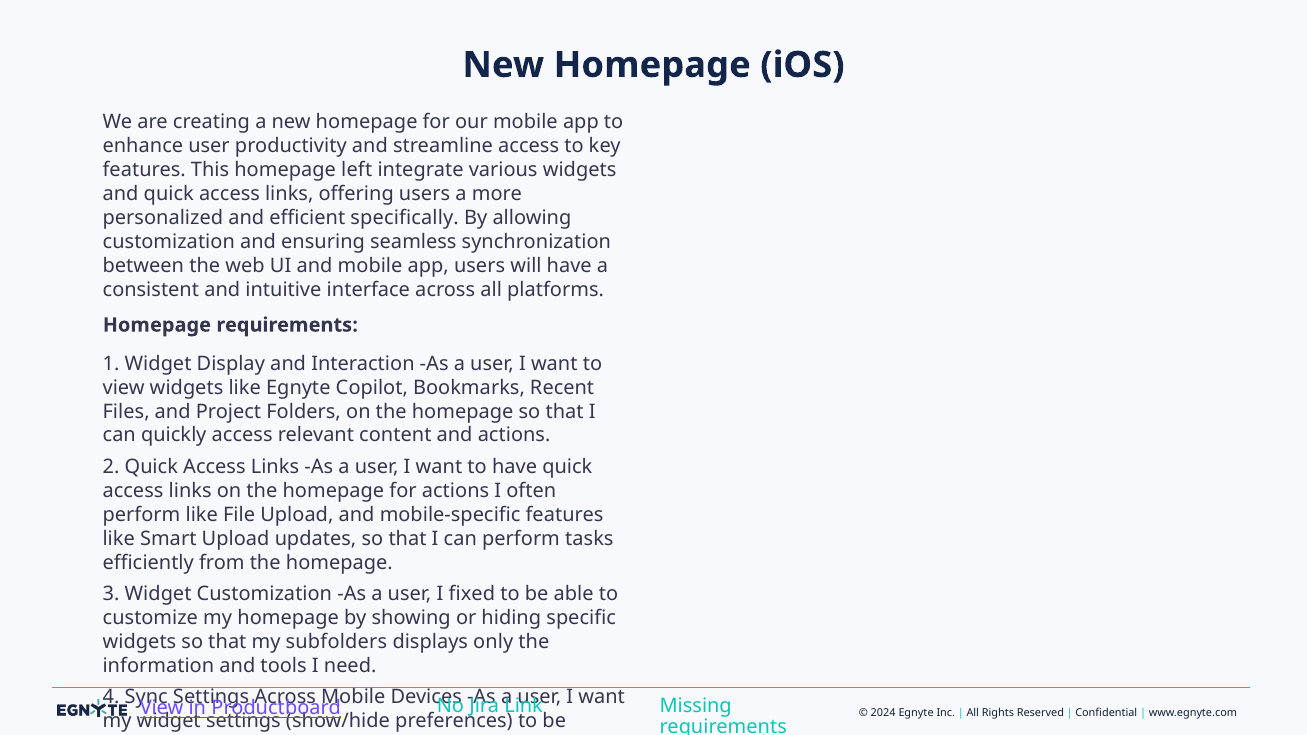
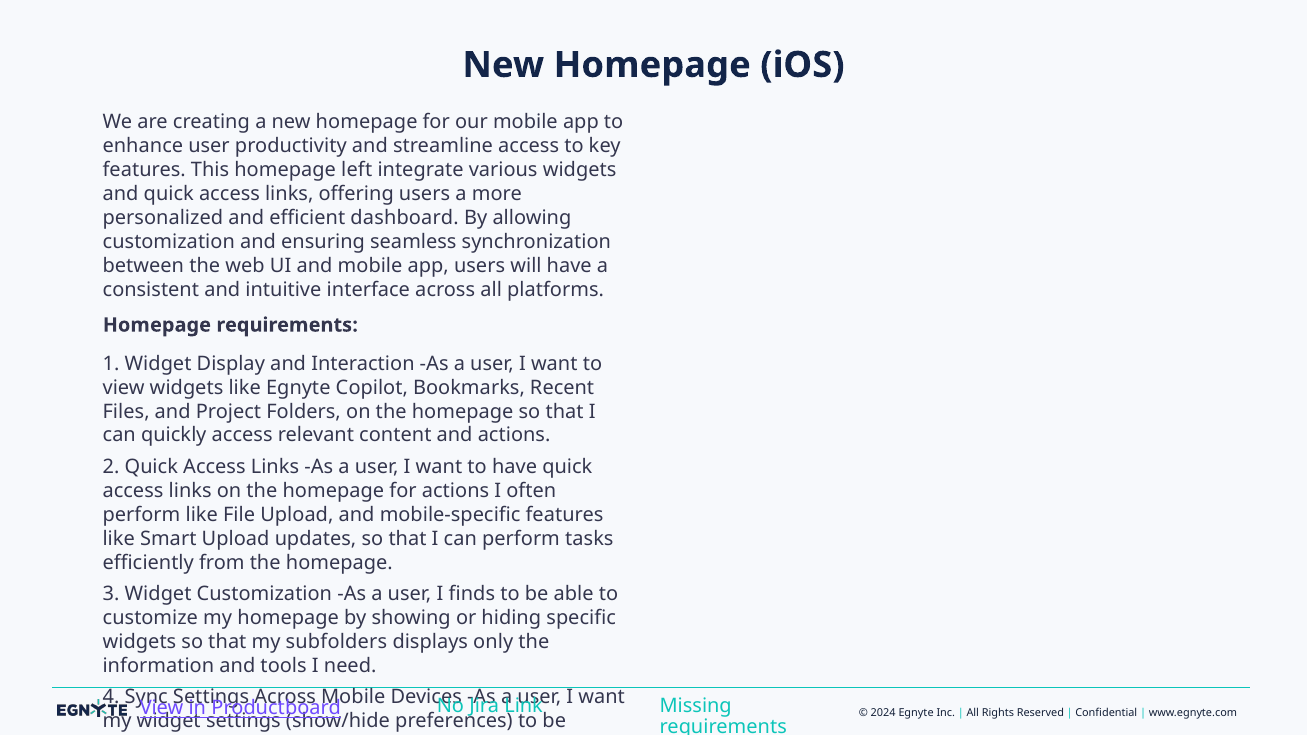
specifically: specifically -> dashboard
fixed: fixed -> finds
